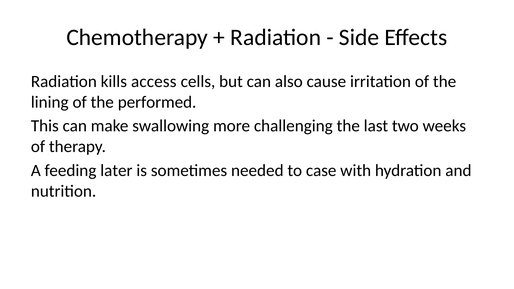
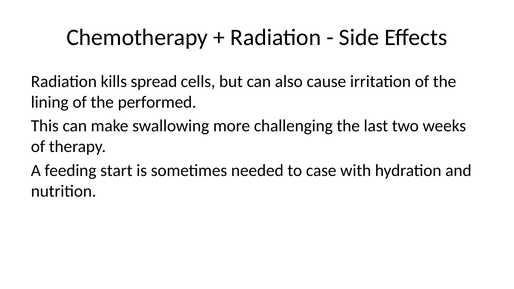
access: access -> spread
later: later -> start
